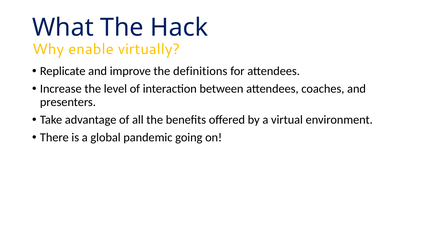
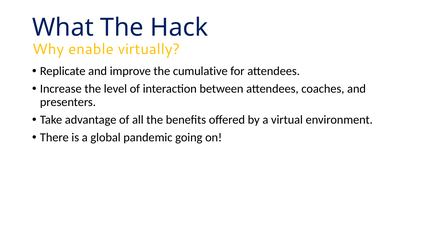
definitions: definitions -> cumulative
